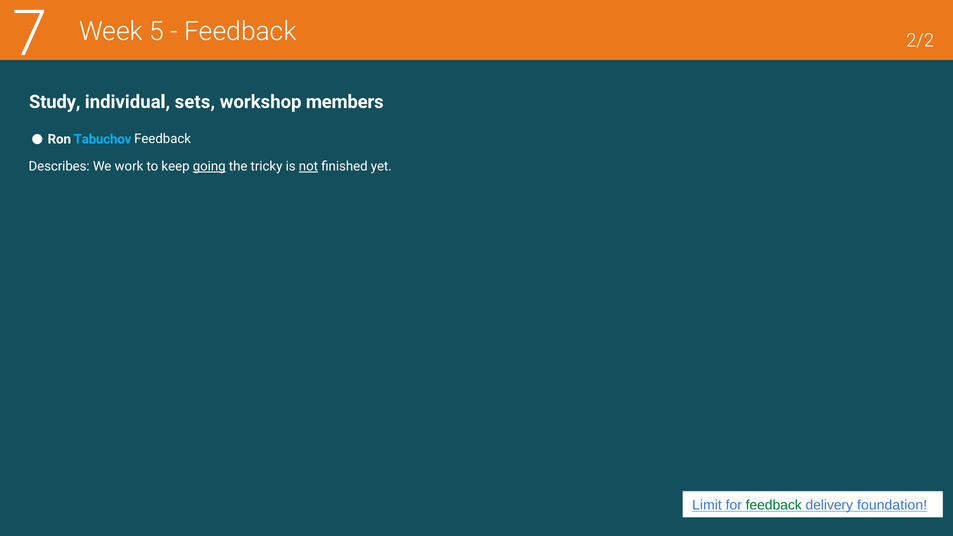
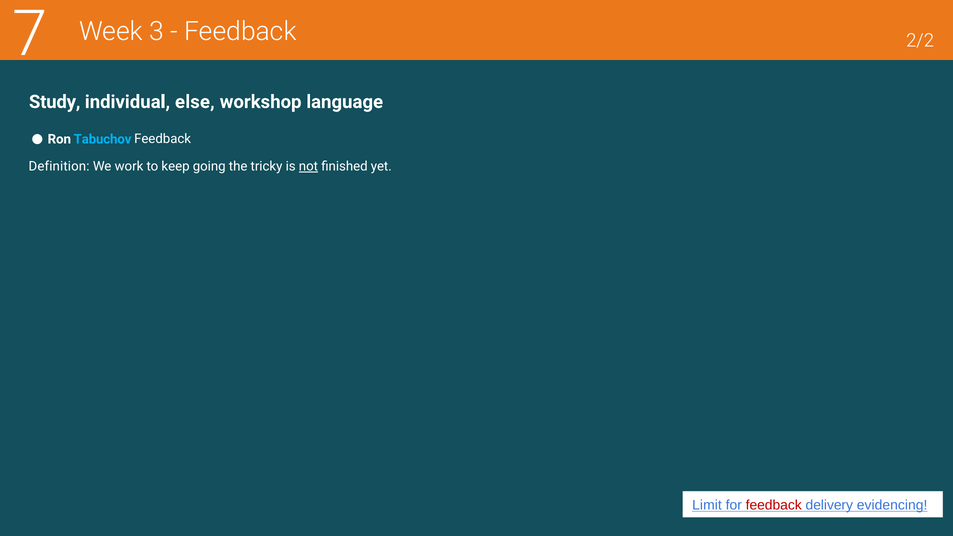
5: 5 -> 3
sets: sets -> else
members: members -> language
Describes: Describes -> Definition
going underline: present -> none
feedback at (774, 505) colour: green -> red
foundation: foundation -> evidencing
